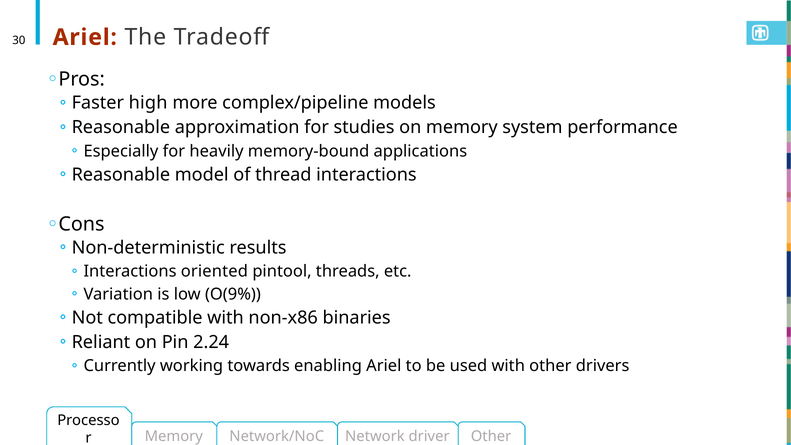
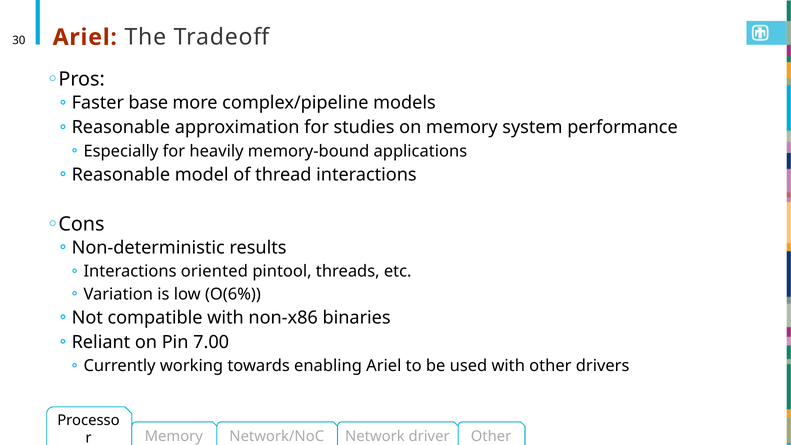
high: high -> base
O(9%: O(9% -> O(6%
2.24: 2.24 -> 7.00
